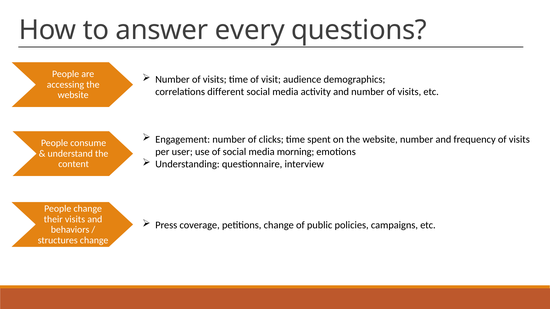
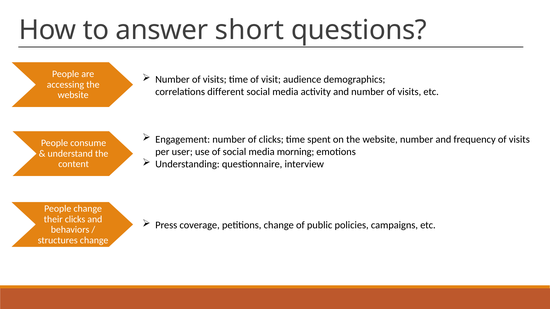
every: every -> short
their visits: visits -> clicks
